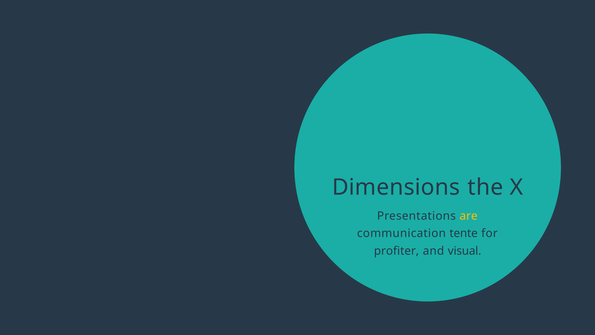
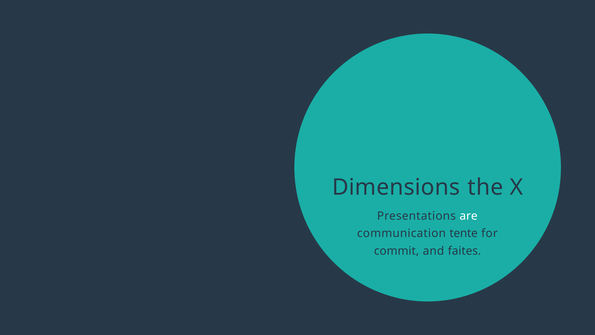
are colour: yellow -> white
profiter: profiter -> commit
visual: visual -> faites
